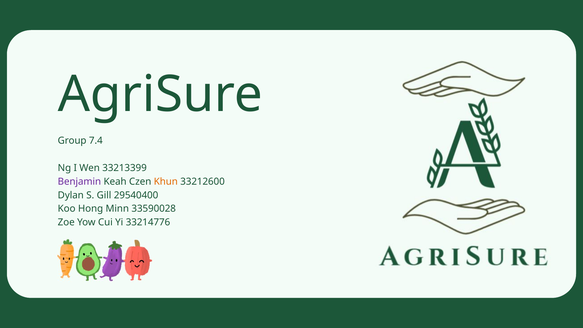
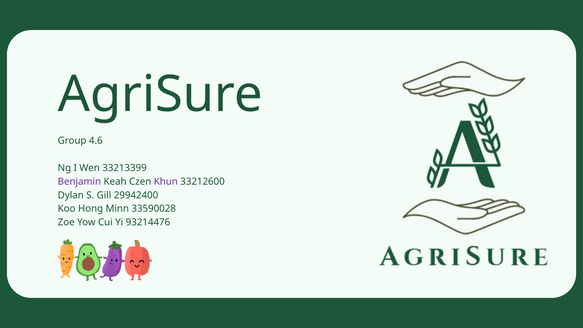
7.4: 7.4 -> 4.6
Khun colour: orange -> purple
29540400: 29540400 -> 29942400
33214776: 33214776 -> 93214476
